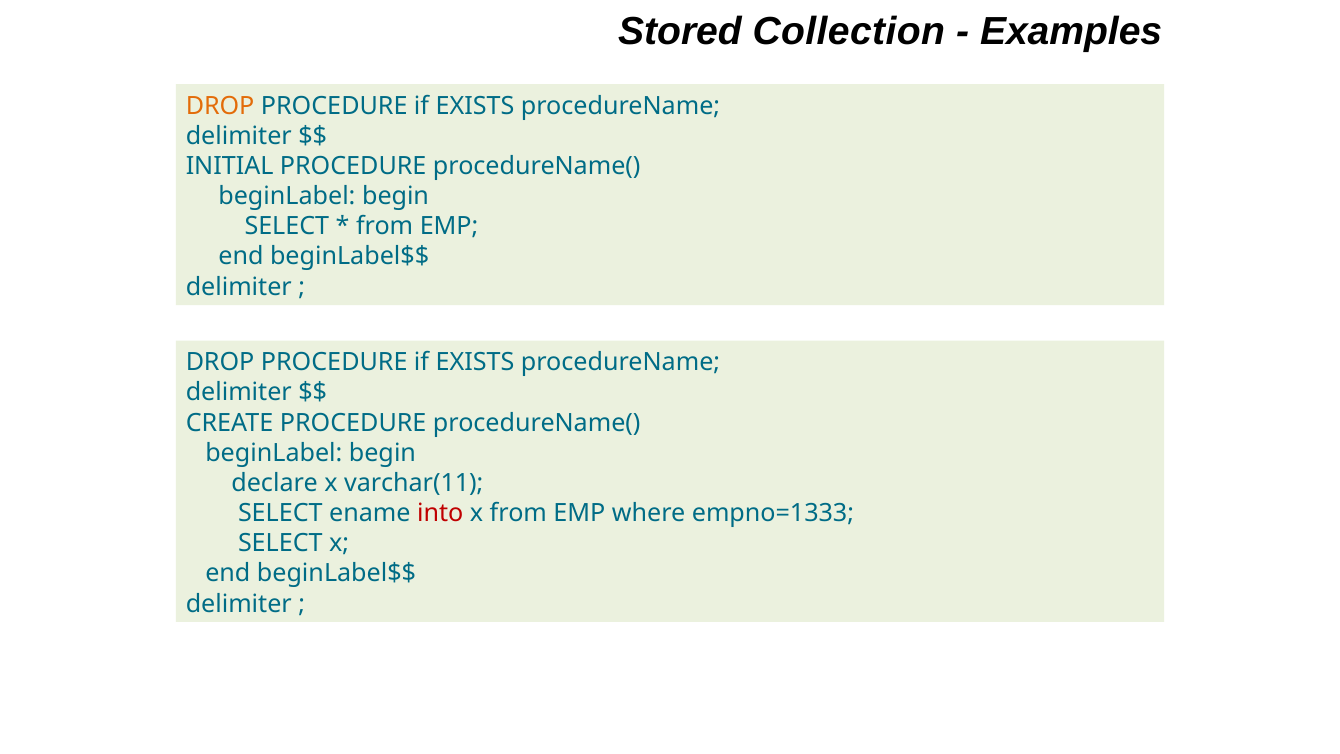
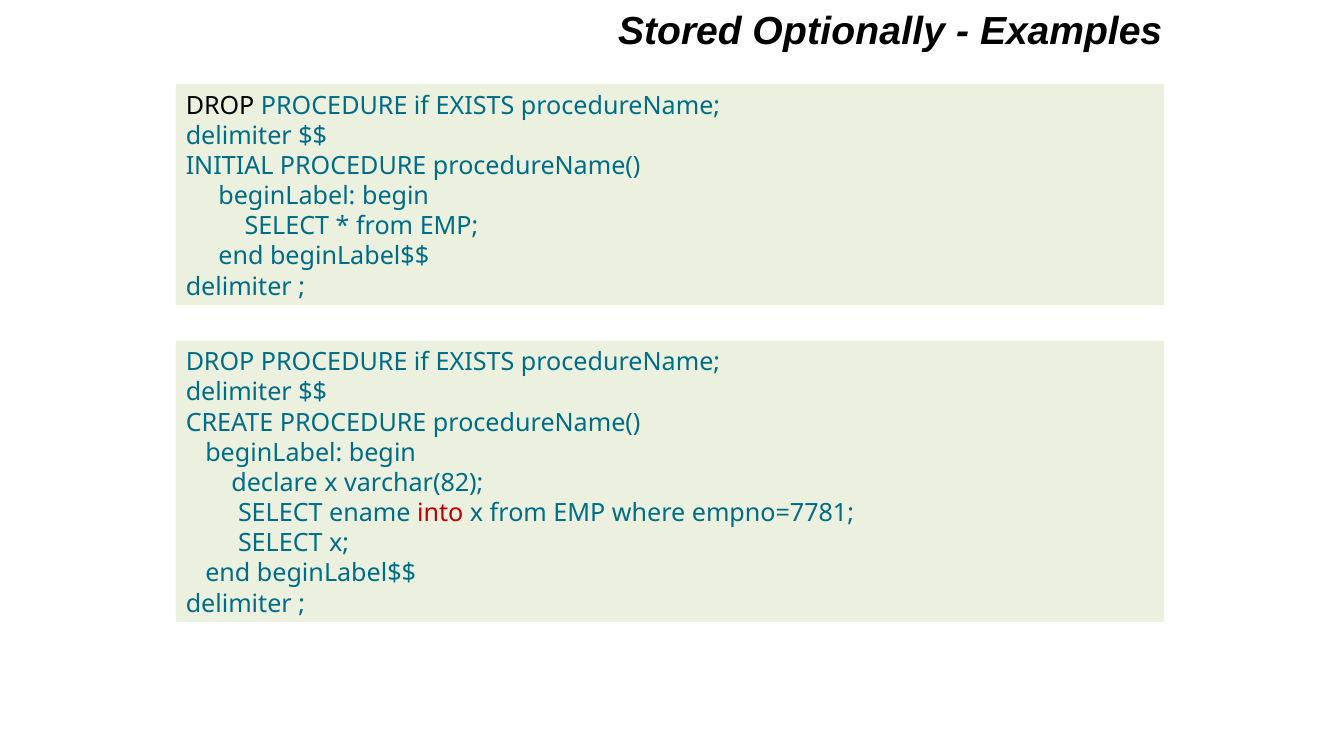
Collection: Collection -> Optionally
DROP at (220, 106) colour: orange -> black
varchar(11: varchar(11 -> varchar(82
empno=1333: empno=1333 -> empno=7781
